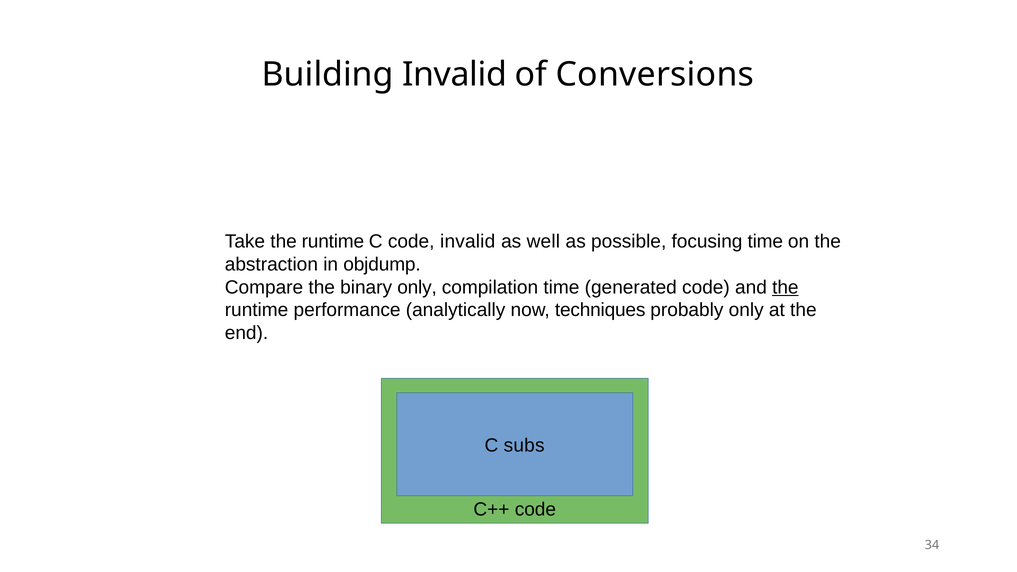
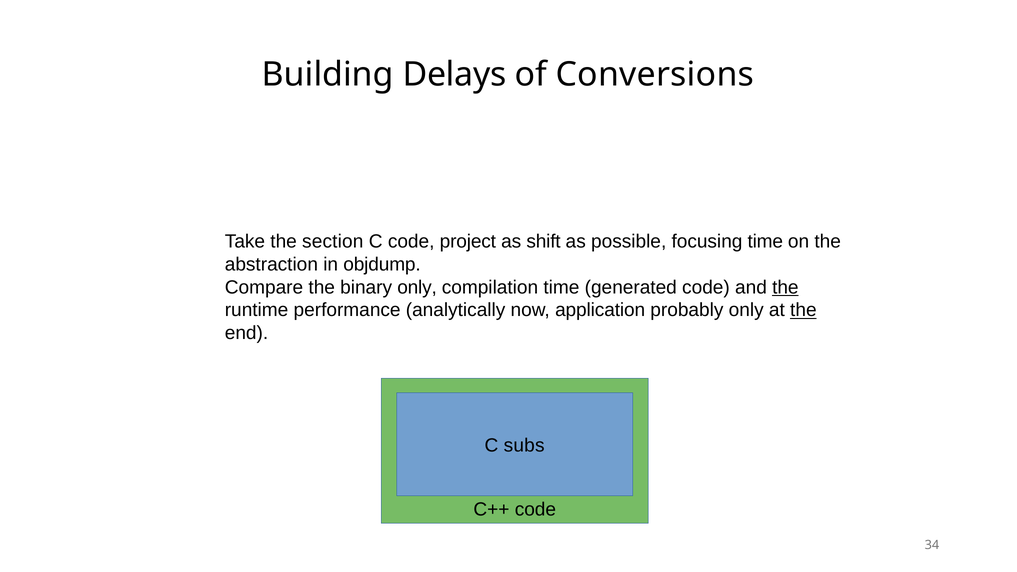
Building Invalid: Invalid -> Delays
Take the runtime: runtime -> section
code invalid: invalid -> project
well: well -> shift
techniques: techniques -> application
the at (803, 310) underline: none -> present
